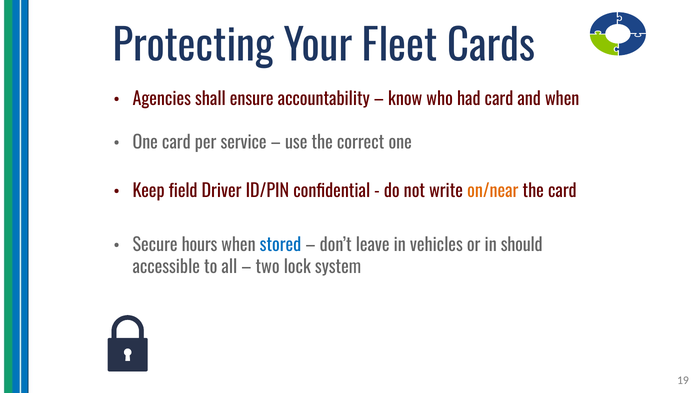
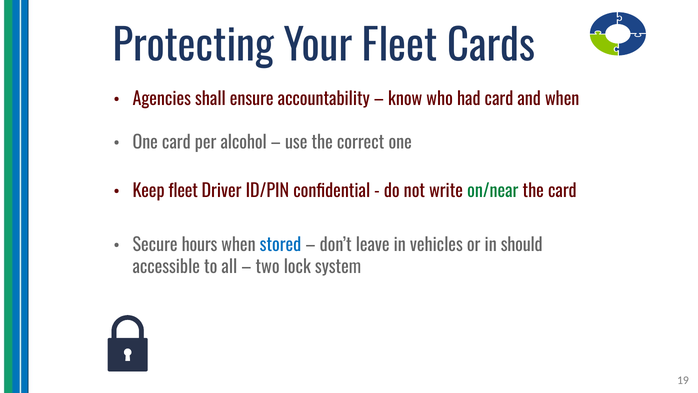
service: service -> alcohol
Keep field: field -> fleet
on/near colour: orange -> green
